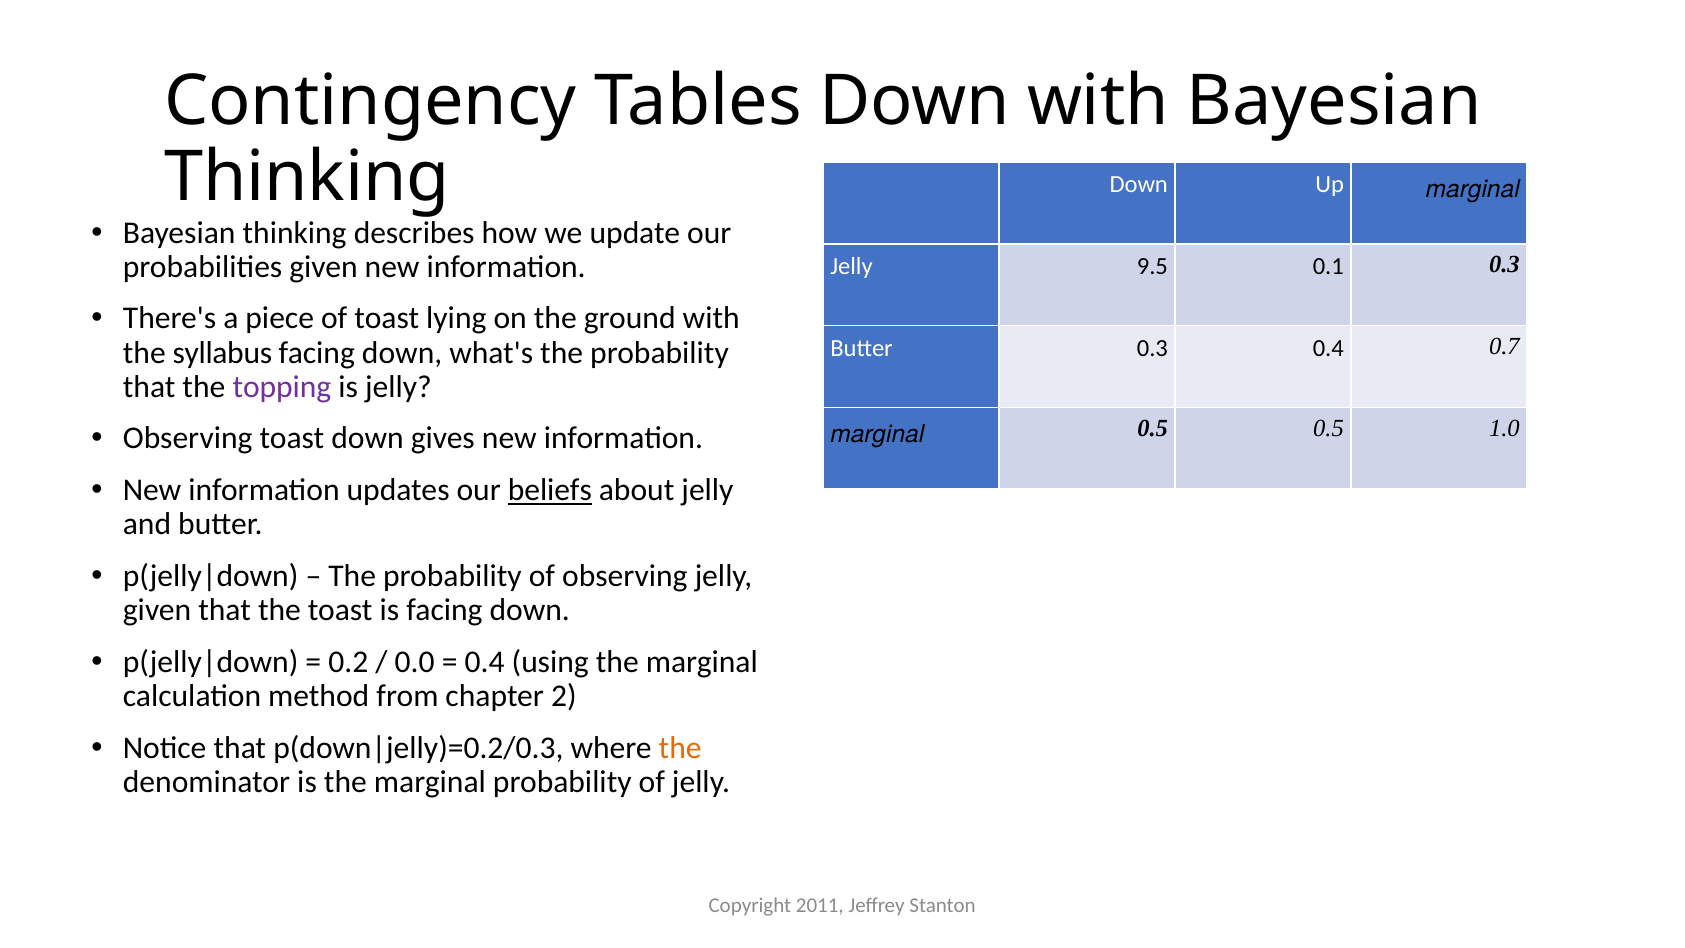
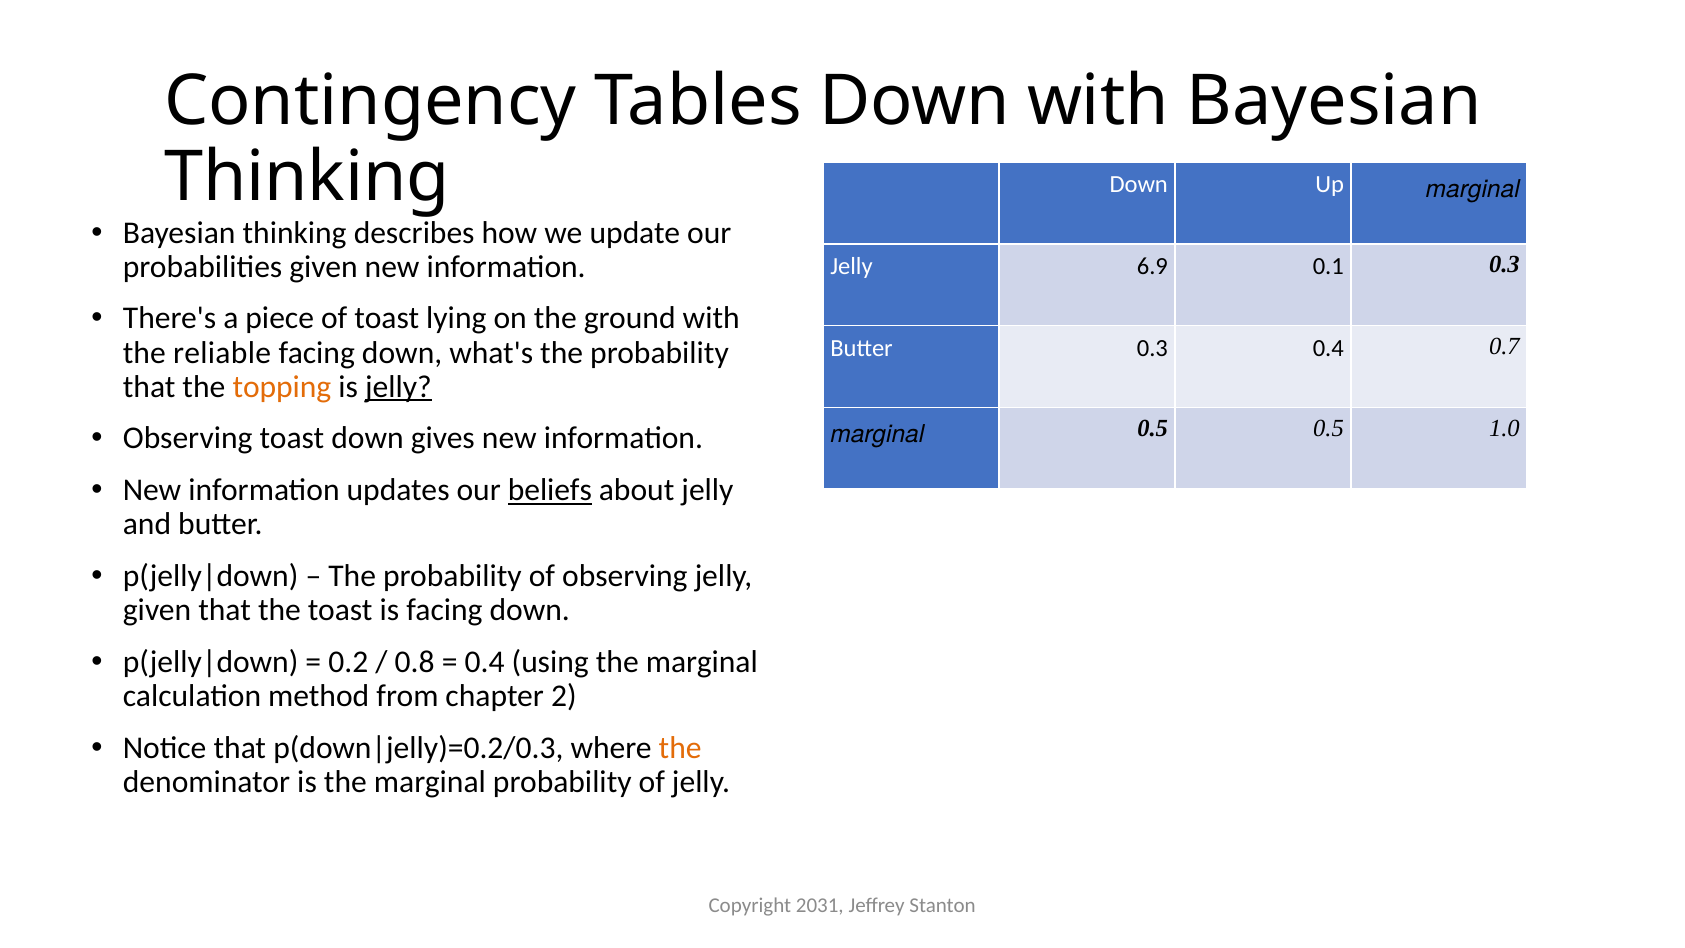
9.5: 9.5 -> 6.9
syllabus: syllabus -> reliable
topping colour: purple -> orange
jelly at (398, 387) underline: none -> present
0.0: 0.0 -> 0.8
2011: 2011 -> 2031
